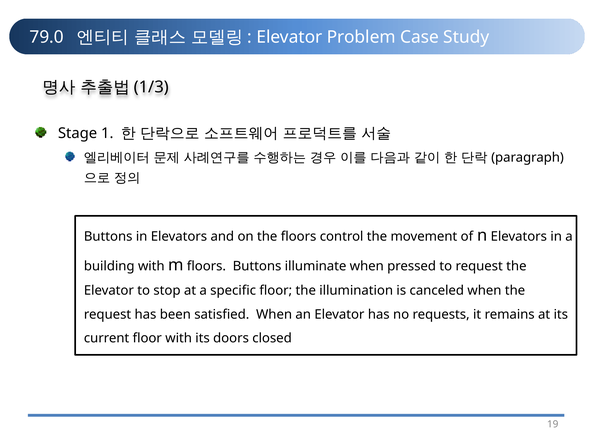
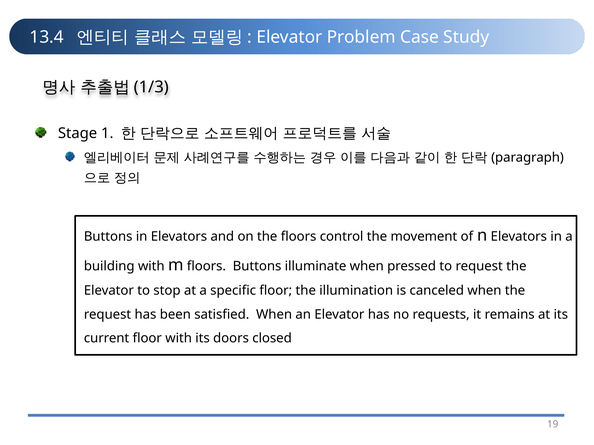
79.0: 79.0 -> 13.4
